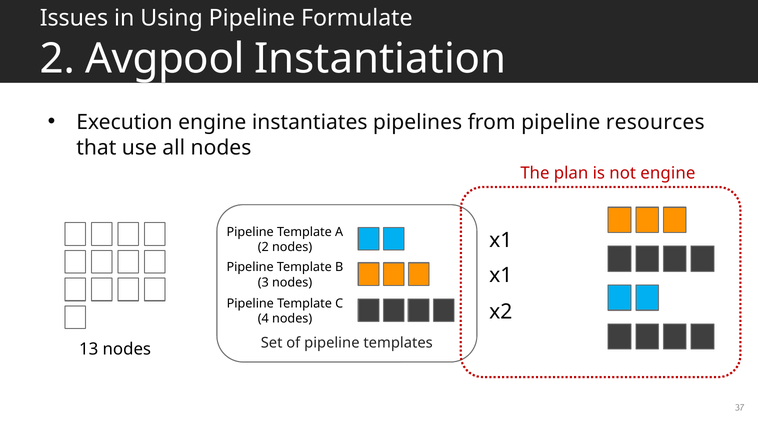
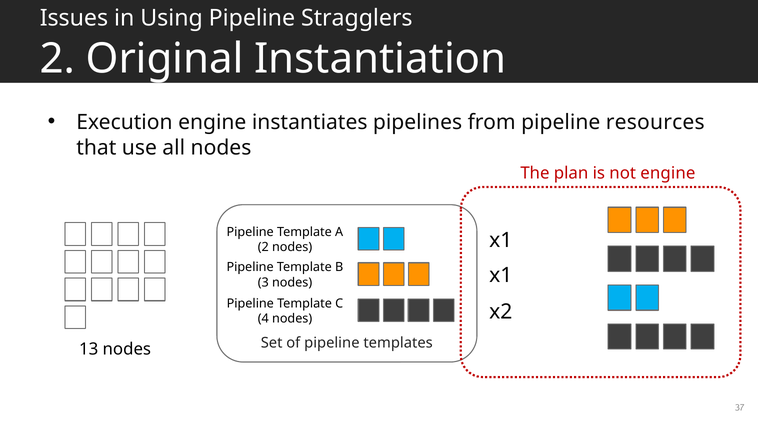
Formulate: Formulate -> Stragglers
Avgpool: Avgpool -> Original
